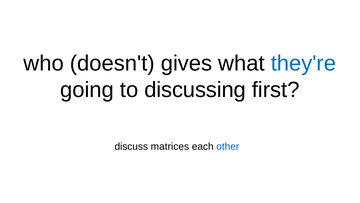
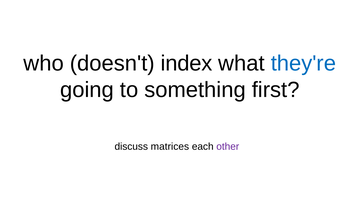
gives: gives -> index
discussing: discussing -> something
other colour: blue -> purple
